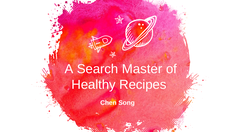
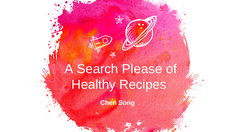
Master: Master -> Please
